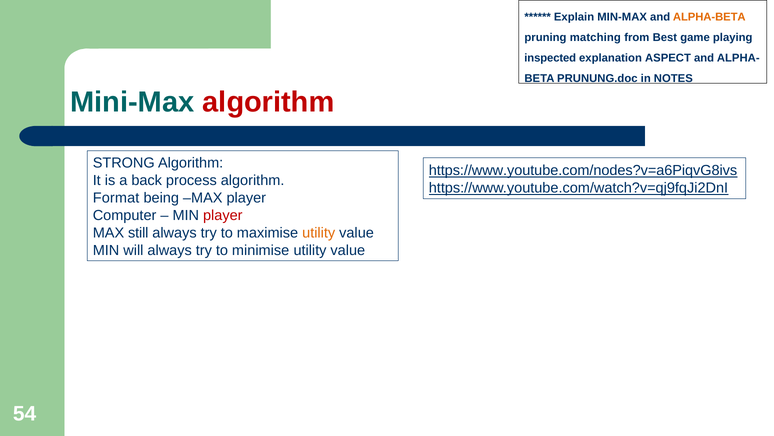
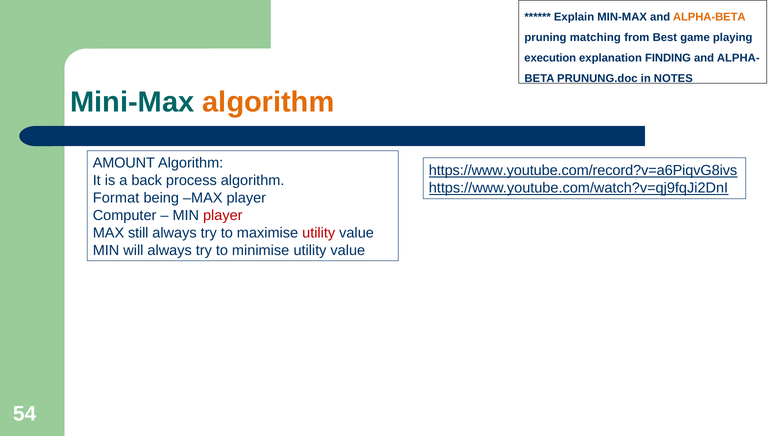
inspected: inspected -> execution
ASPECT: ASPECT -> FINDING
algorithm at (268, 102) colour: red -> orange
STRONG: STRONG -> AMOUNT
https://www.youtube.com/nodes?v=a6PiqvG8ivs: https://www.youtube.com/nodes?v=a6PiqvG8ivs -> https://www.youtube.com/record?v=a6PiqvG8ivs
utility at (319, 233) colour: orange -> red
